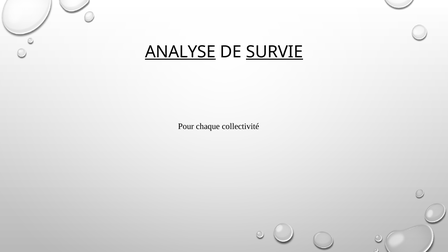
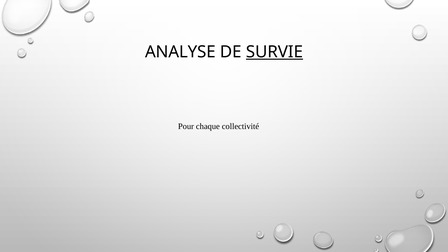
ANALYSE underline: present -> none
